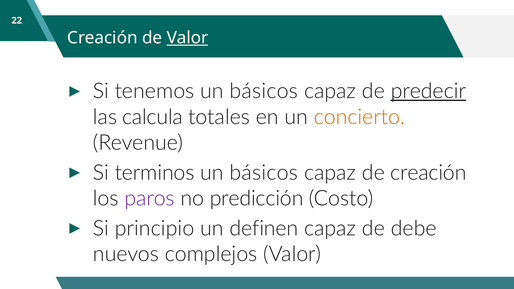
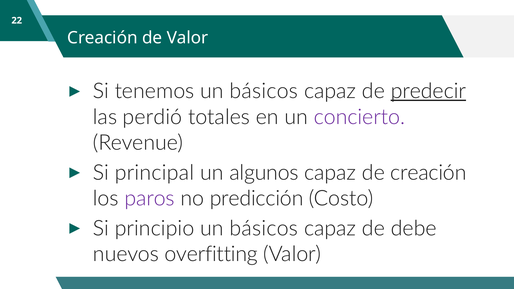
Valor at (187, 38) underline: present -> none
calcula: calcula -> perdió
concierto colour: orange -> purple
terminos: terminos -> principal
básicos at (264, 173): básicos -> algunos
definen at (264, 228): definen -> básicos
complejos: complejos -> overfitting
